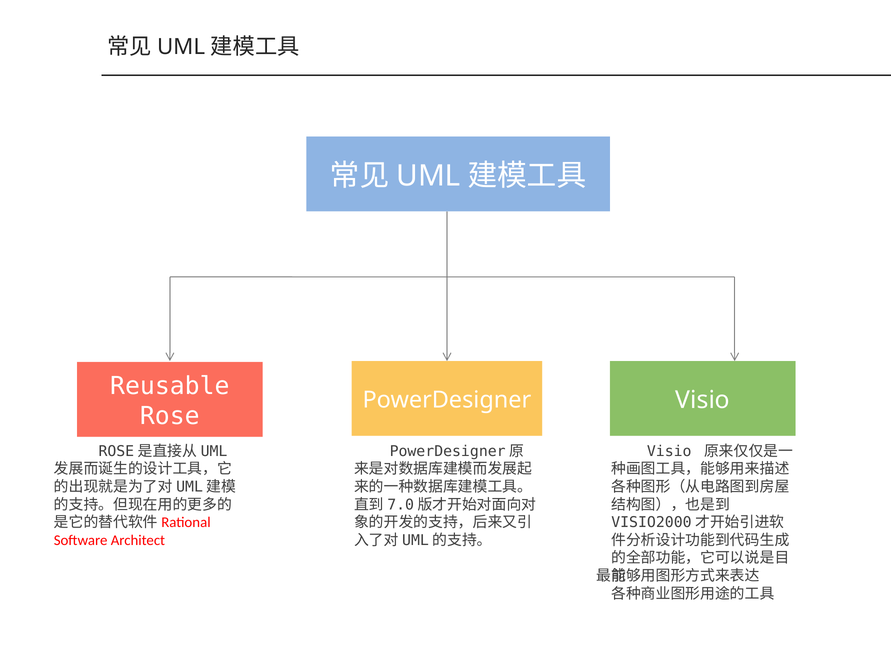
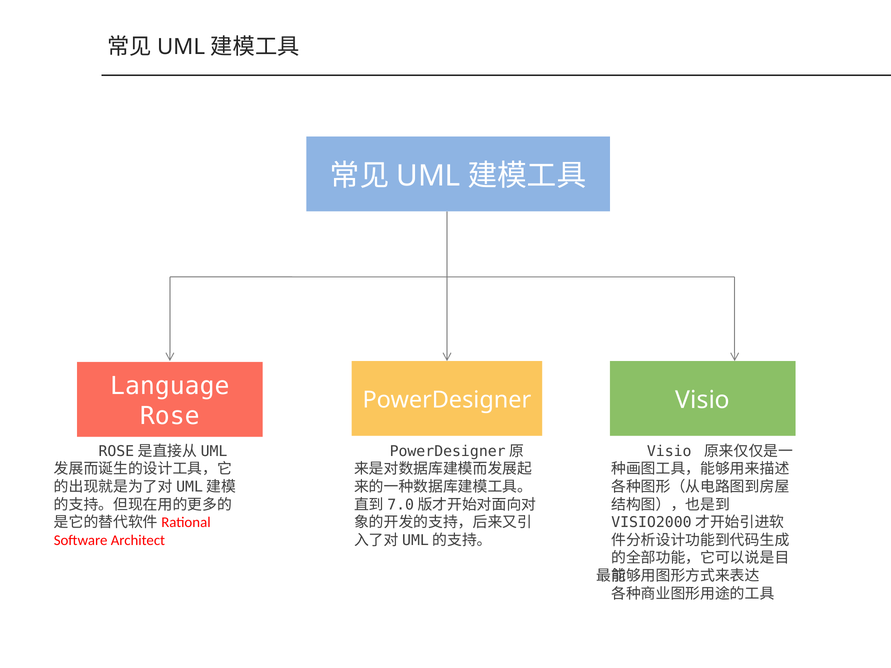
Reusable: Reusable -> Language
